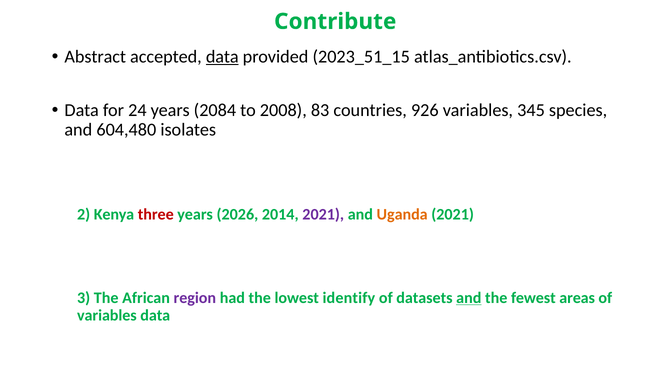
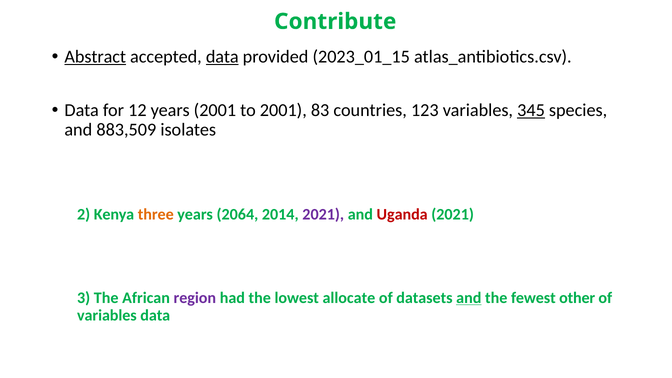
Abstract underline: none -> present
2023_51_15: 2023_51_15 -> 2023_01_15
24: 24 -> 12
years 2084: 2084 -> 2001
to 2008: 2008 -> 2001
926: 926 -> 123
345 underline: none -> present
604,480: 604,480 -> 883,509
three colour: red -> orange
2026: 2026 -> 2064
Uganda colour: orange -> red
identify: identify -> allocate
areas: areas -> other
